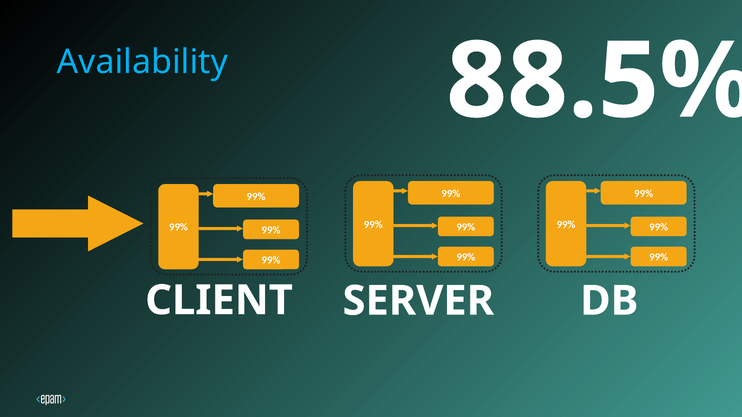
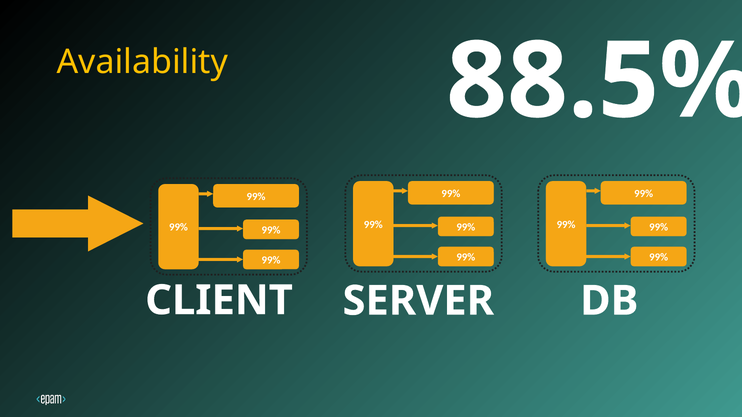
Availability colour: light blue -> yellow
